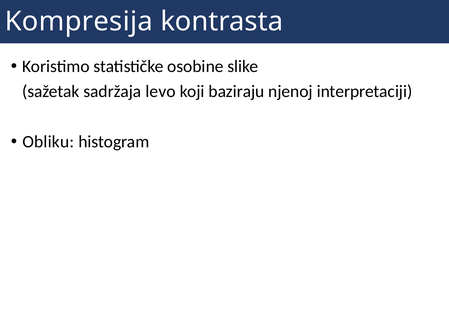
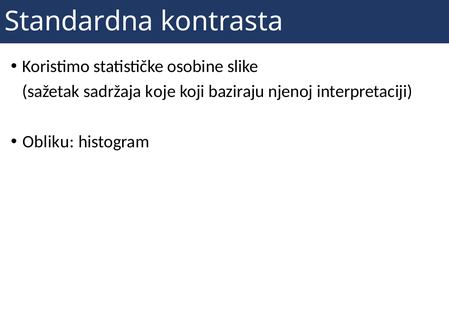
Kompresija: Kompresija -> Standardna
levo: levo -> koje
